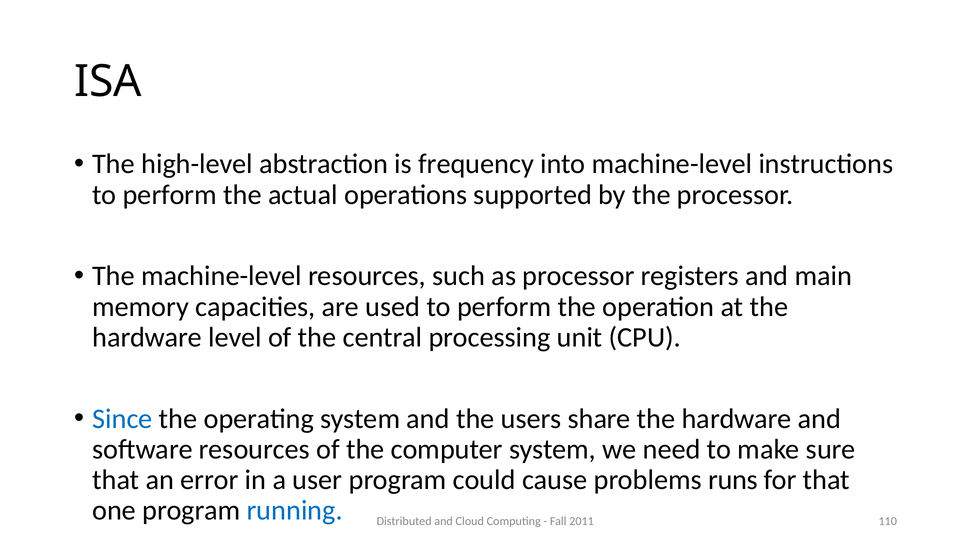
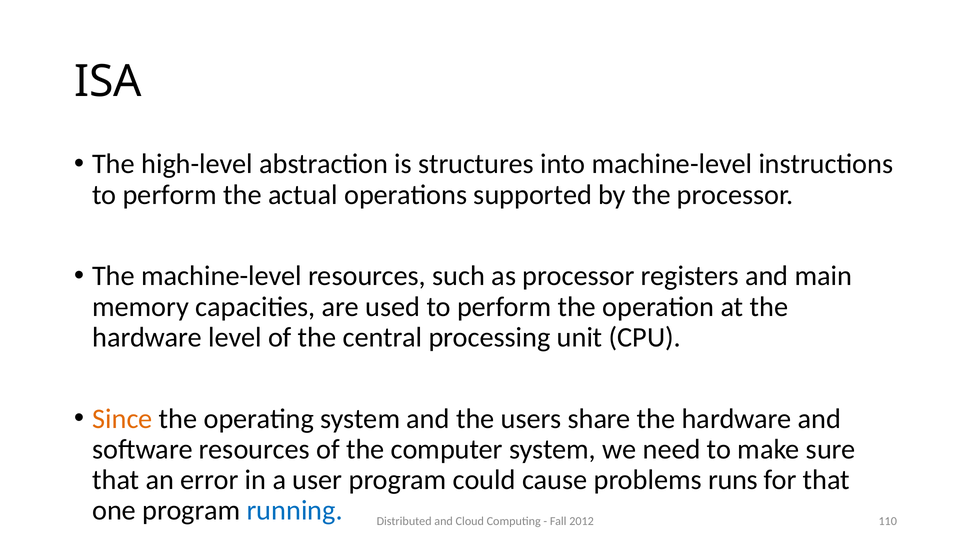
frequency: frequency -> structures
Since colour: blue -> orange
2011: 2011 -> 2012
